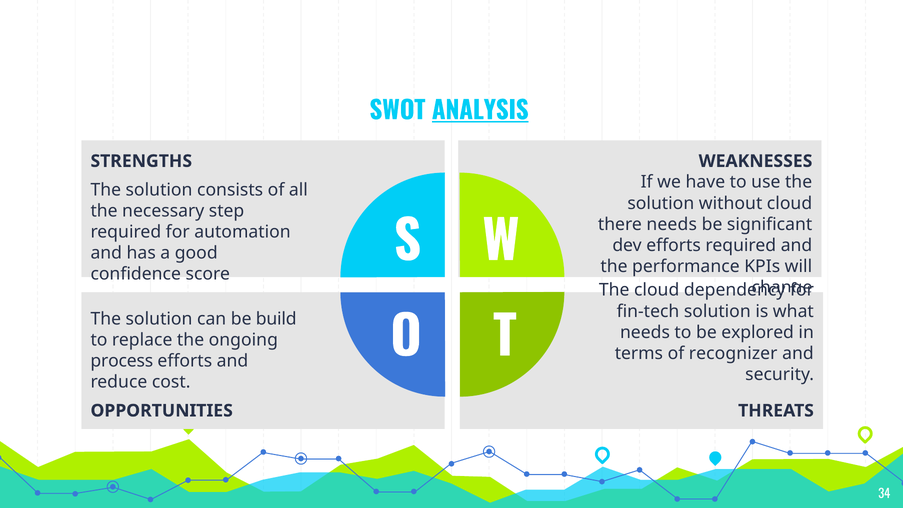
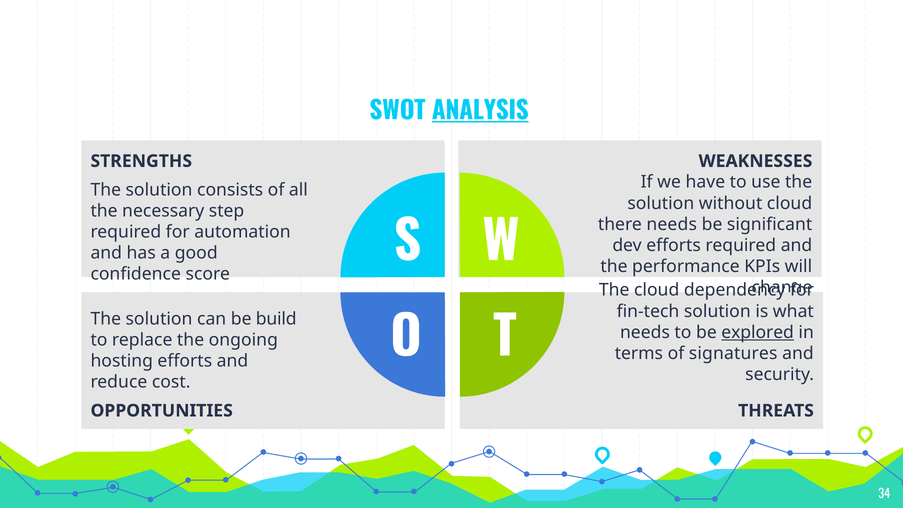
explored underline: none -> present
recognizer: recognizer -> signatures
process: process -> hosting
